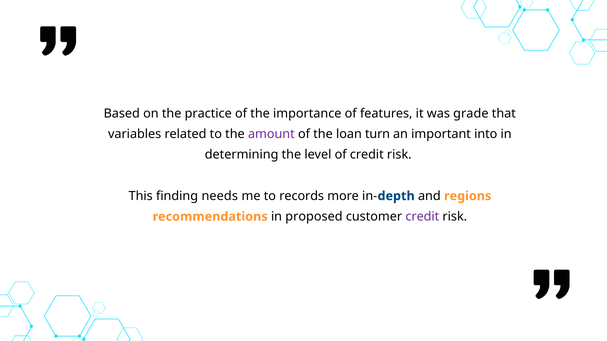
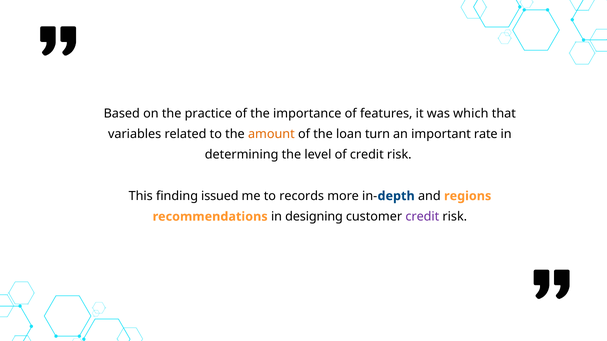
grade: grade -> which
amount colour: purple -> orange
into: into -> rate
needs: needs -> issued
proposed: proposed -> designing
